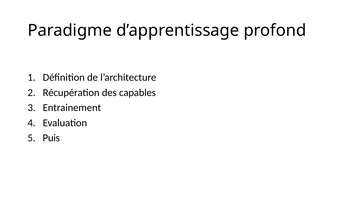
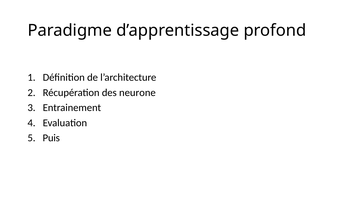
capables: capables -> neurone
